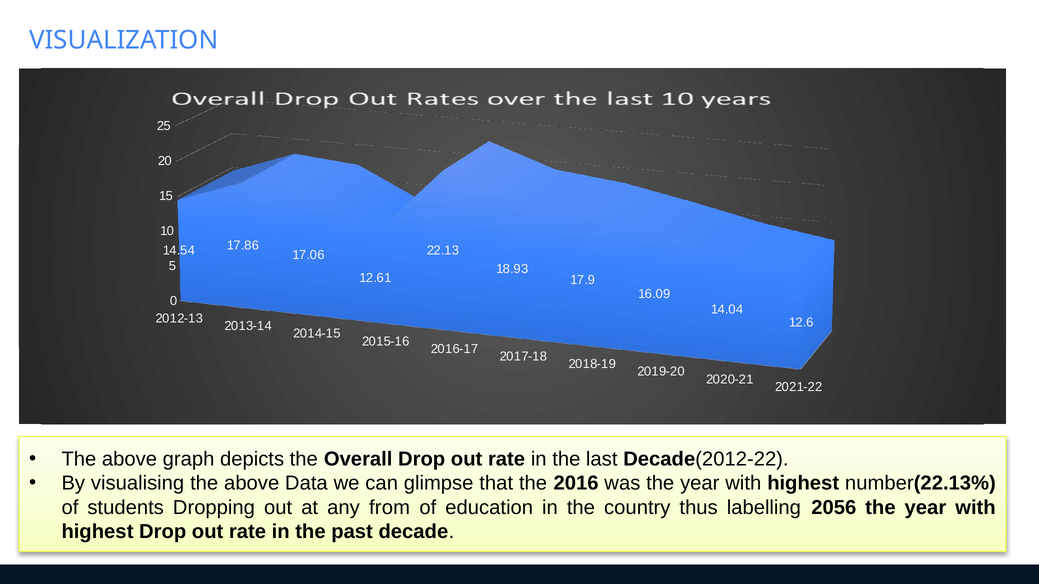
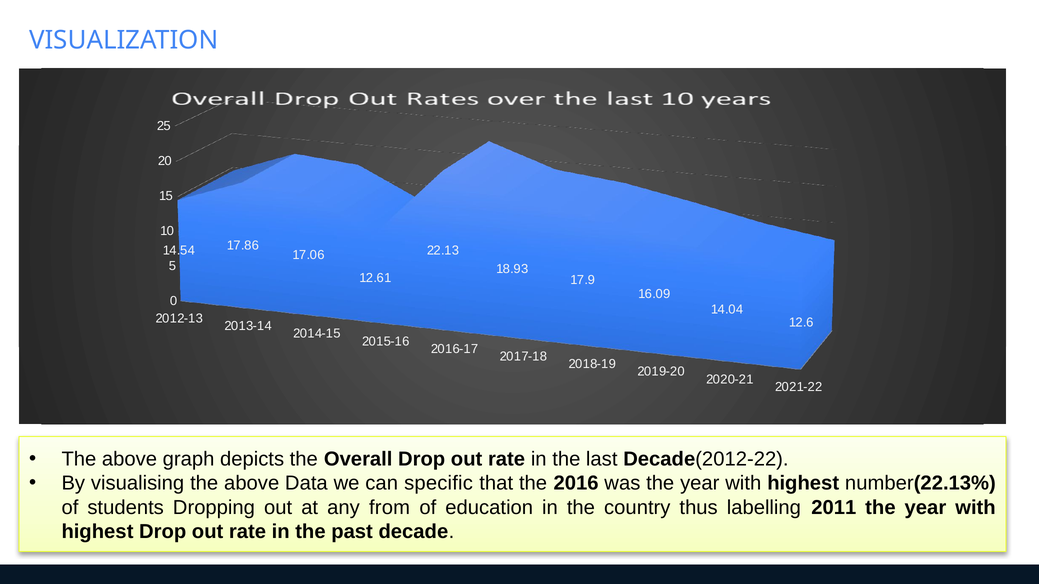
glimpse: glimpse -> specific
2056: 2056 -> 2011
